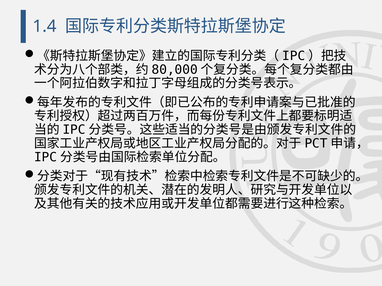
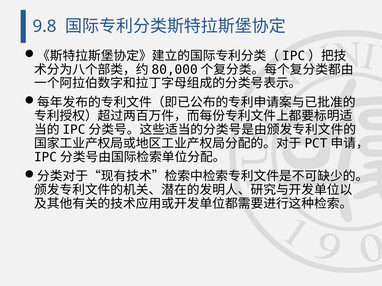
1.4: 1.4 -> 9.8
